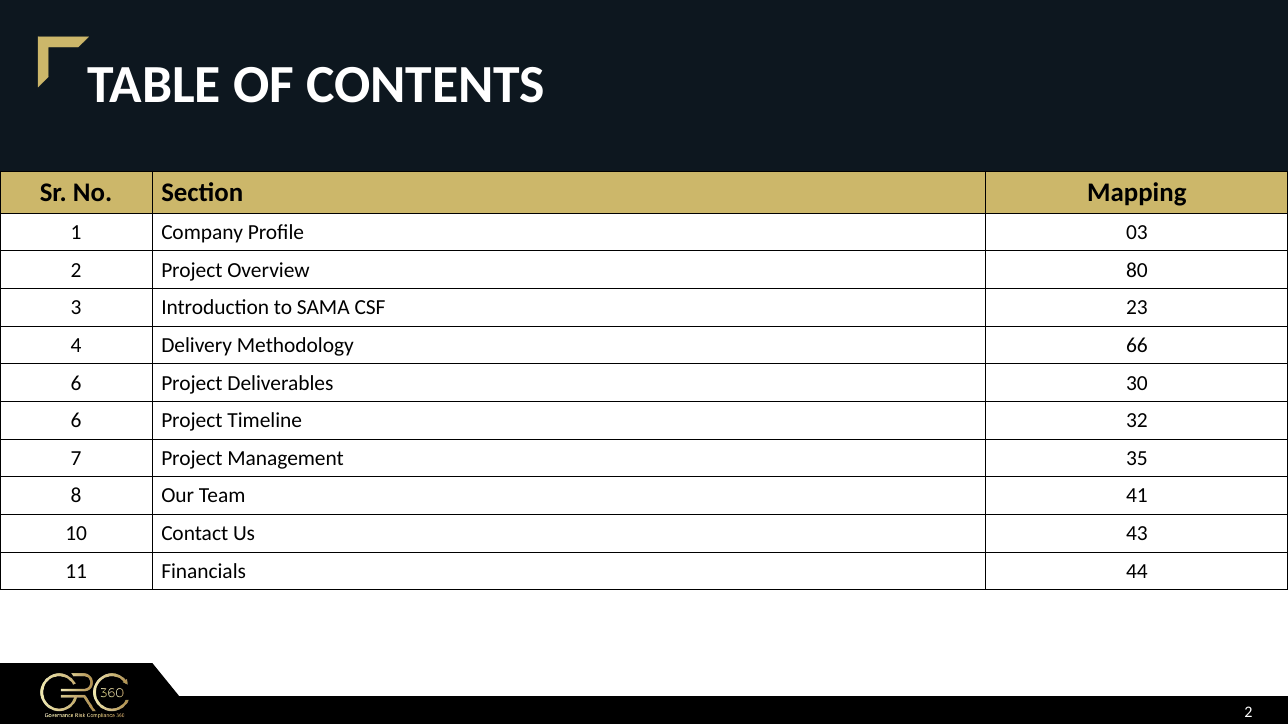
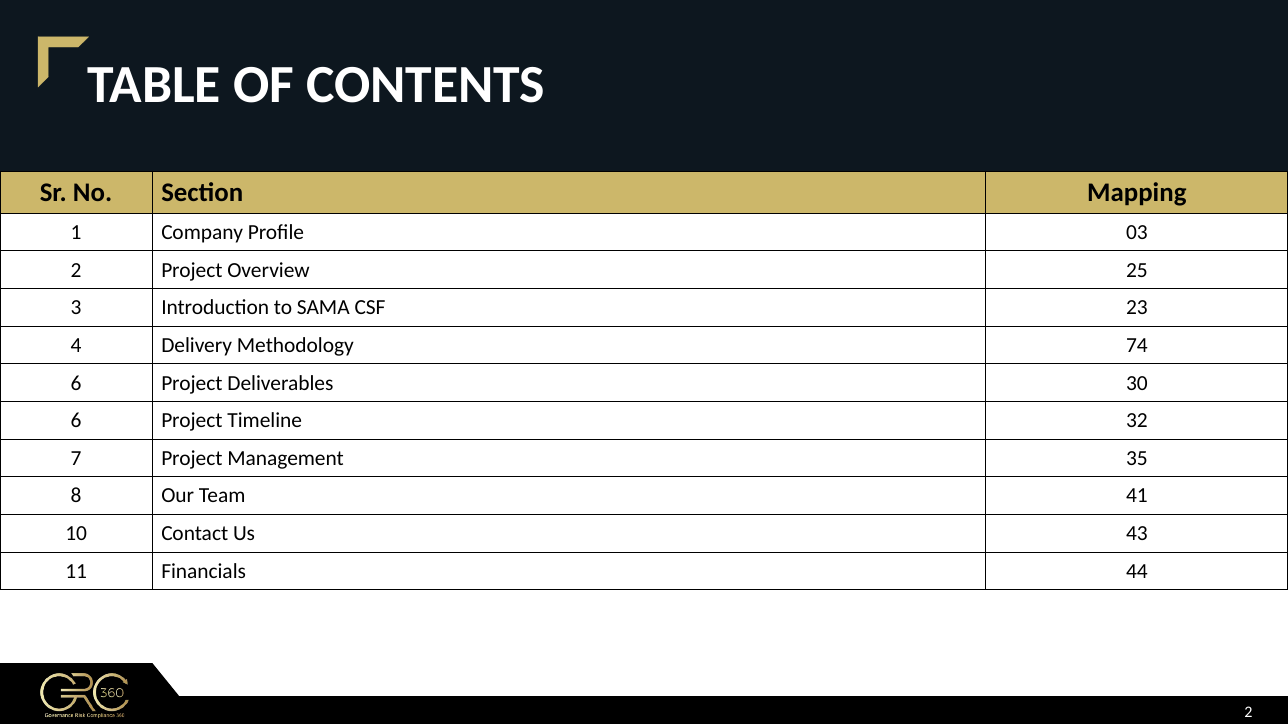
80: 80 -> 25
66: 66 -> 74
